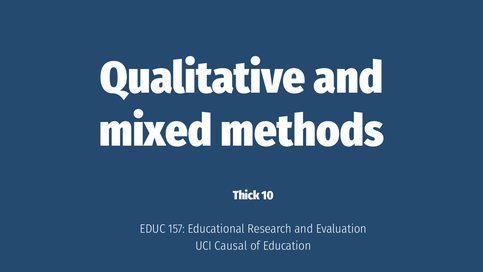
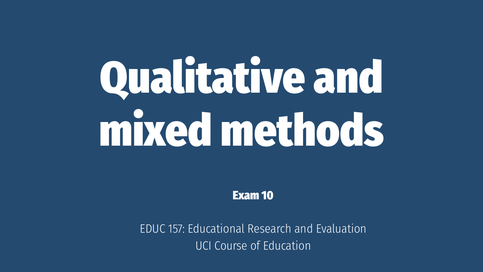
Thick: Thick -> Exam
Causal: Causal -> Course
